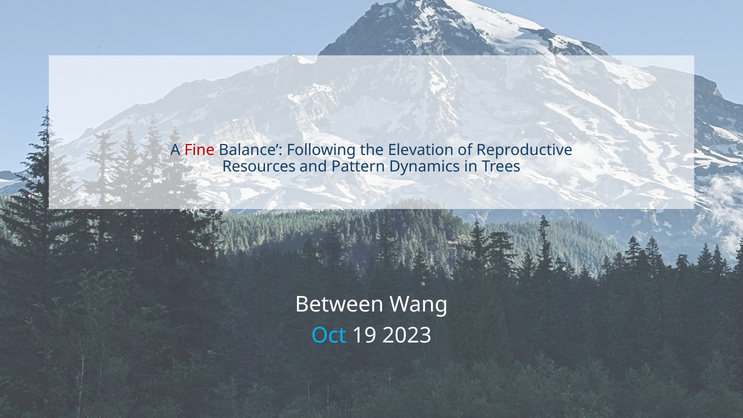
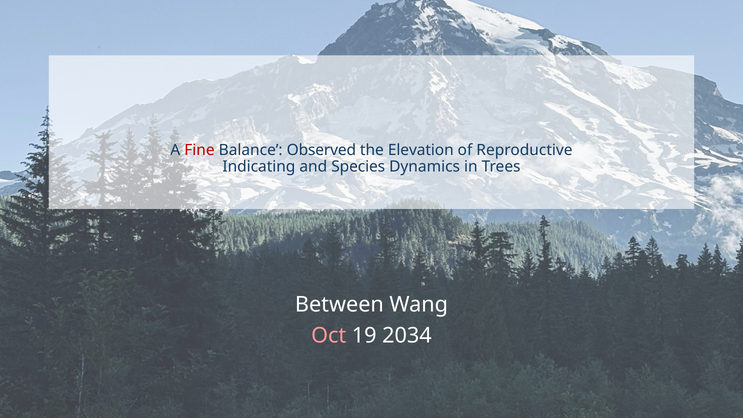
Following: Following -> Observed
Resources: Resources -> Indicating
Pattern: Pattern -> Species
Oct colour: light blue -> pink
2023: 2023 -> 2034
